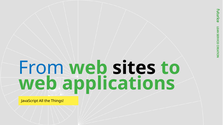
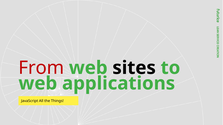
From colour: blue -> red
